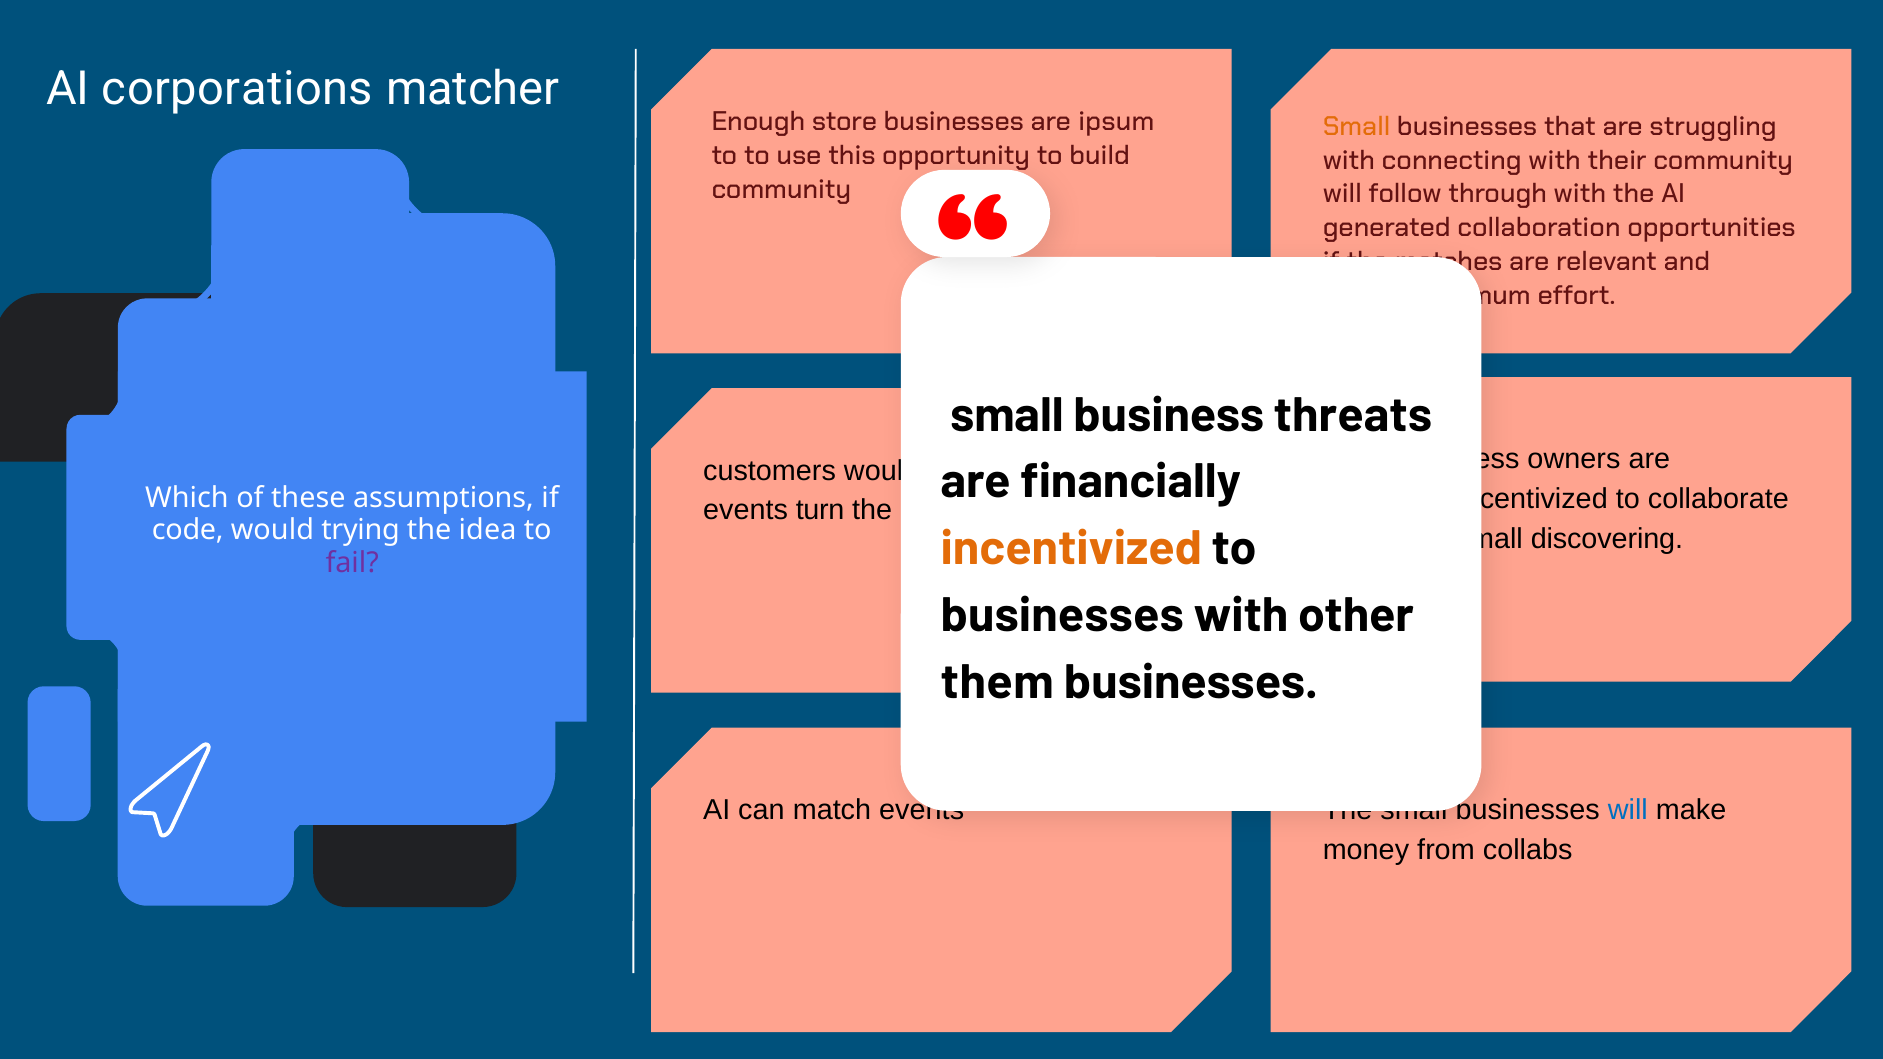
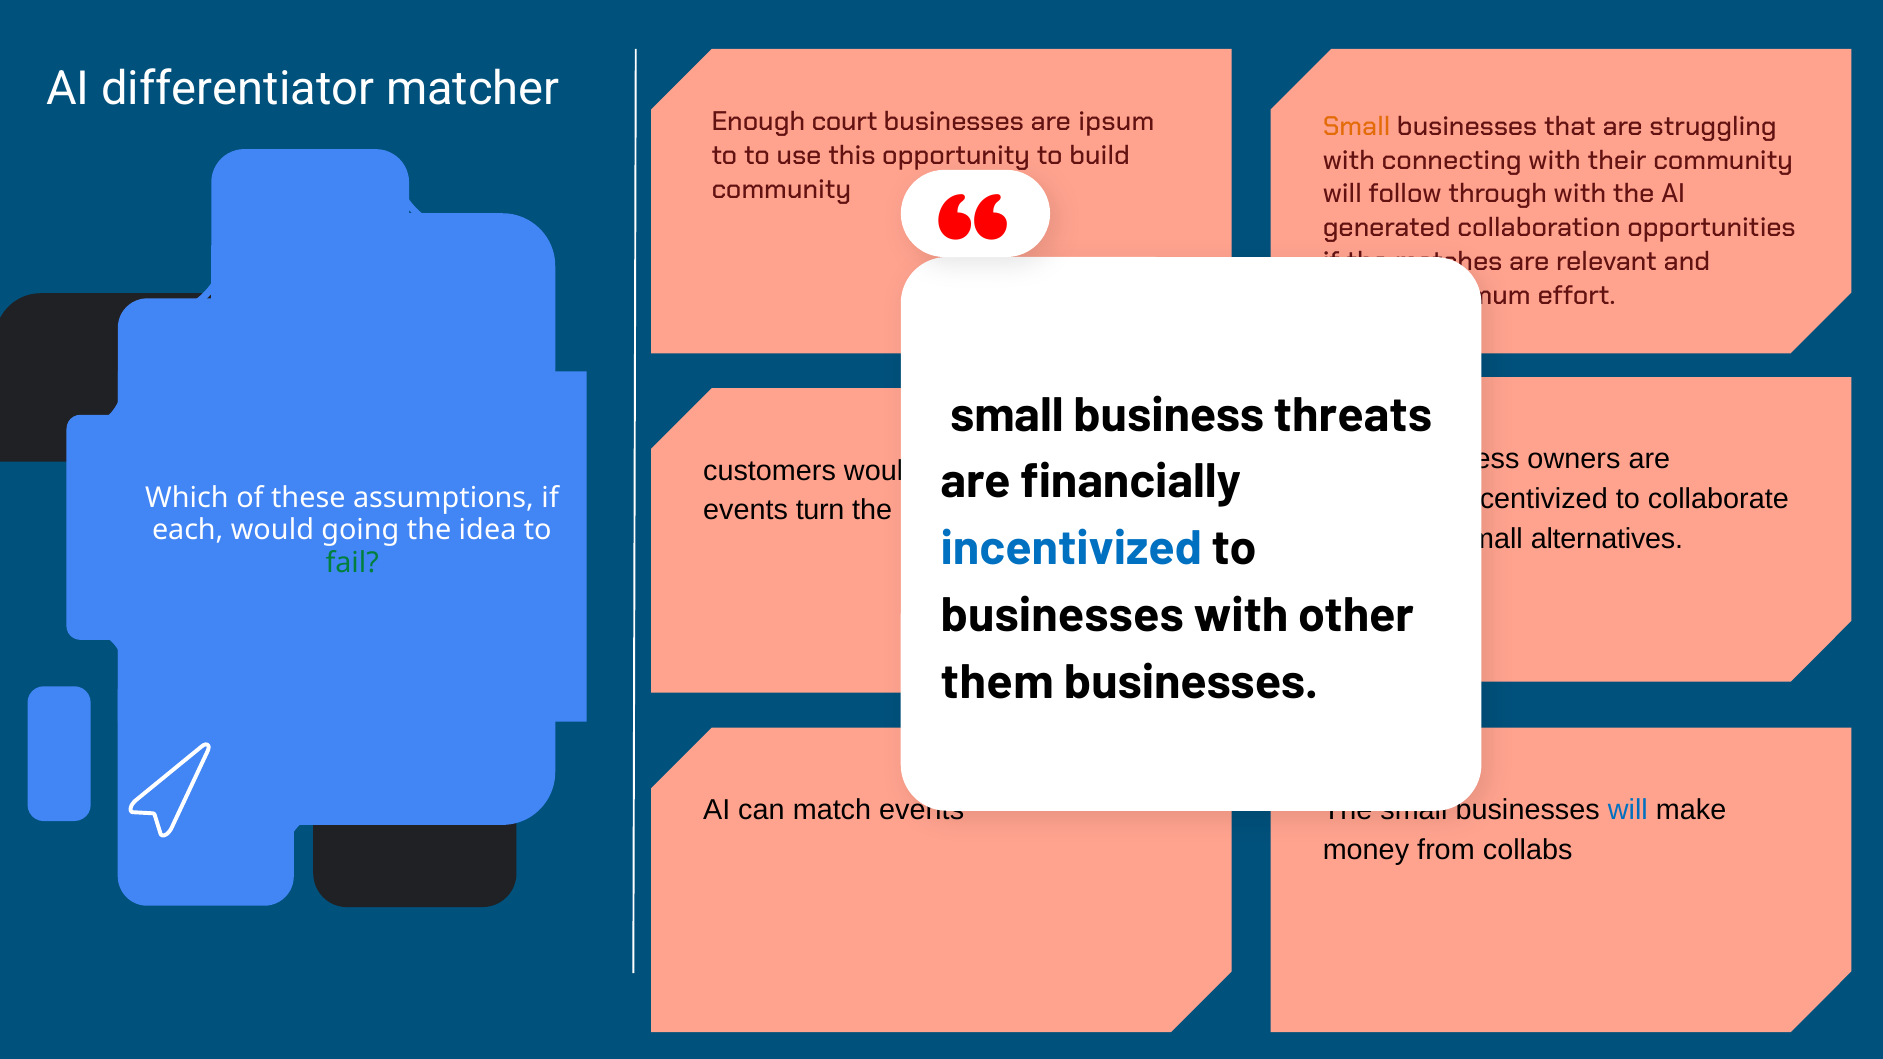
corporations: corporations -> differentiator
store: store -> court
code: code -> each
trying: trying -> going
discovering: discovering -> alternatives
incentivized at (1071, 549) colour: orange -> blue
fail colour: purple -> green
